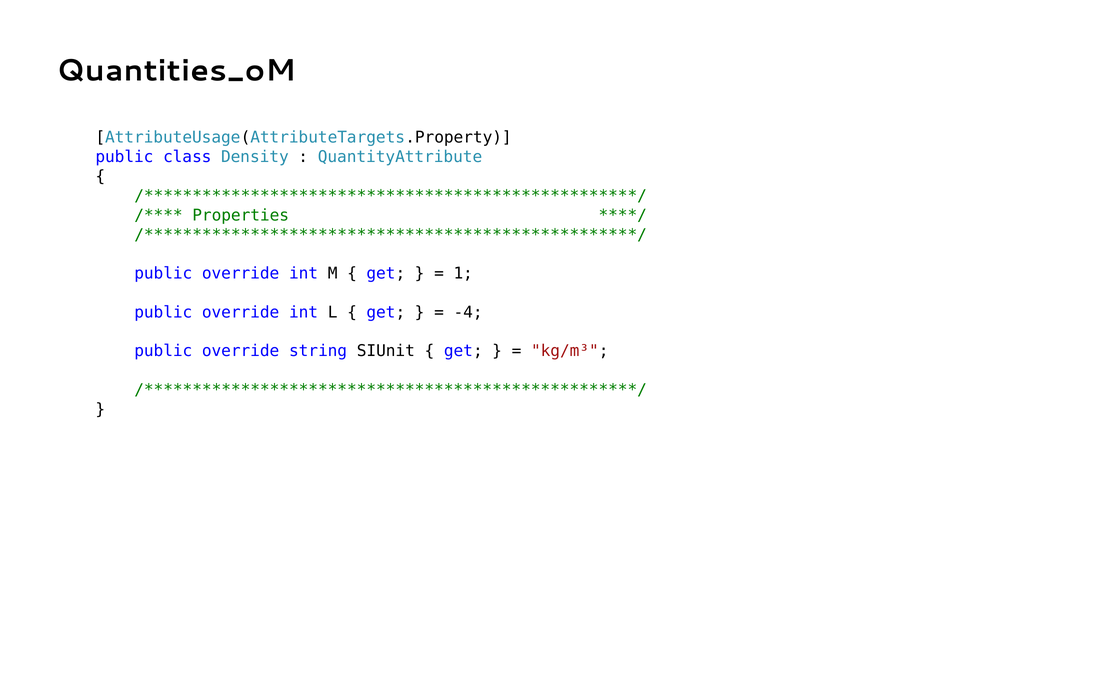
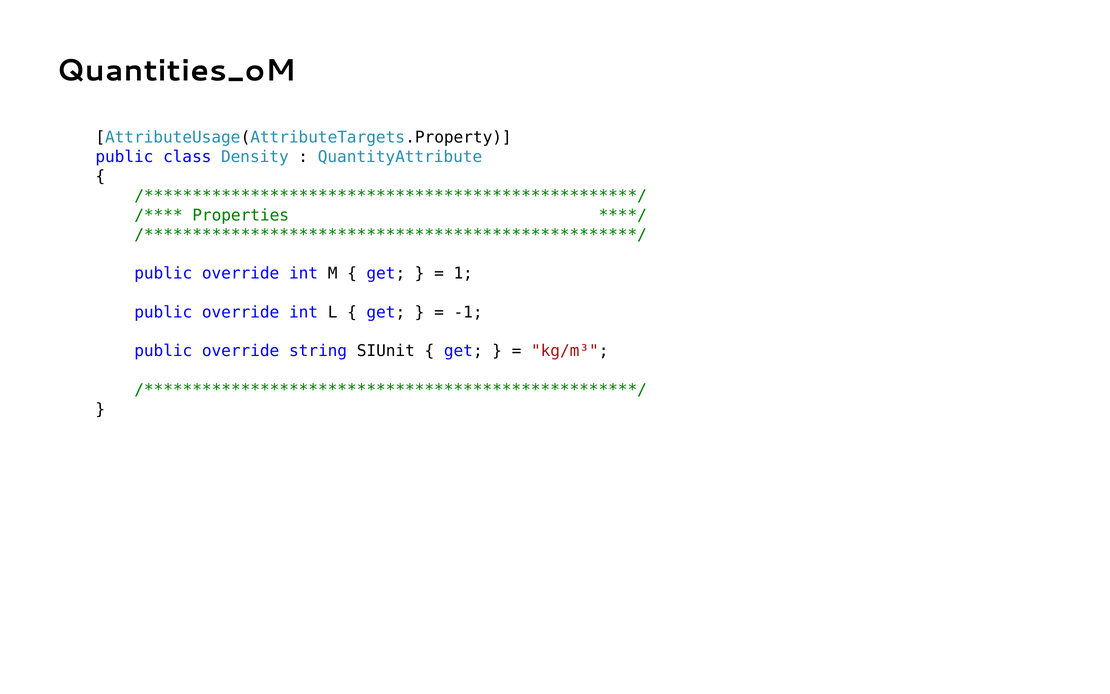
-4: -4 -> -1
